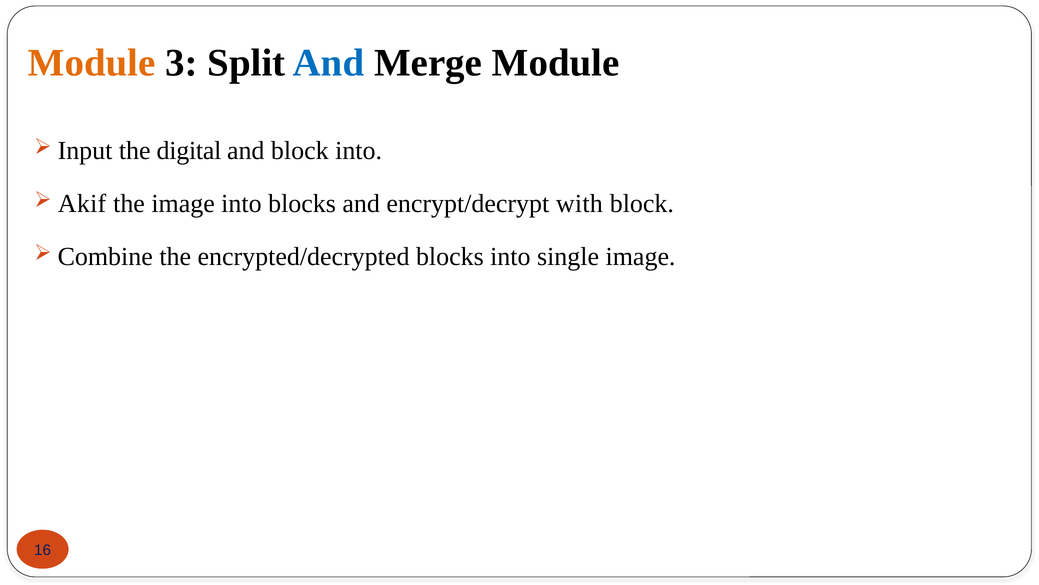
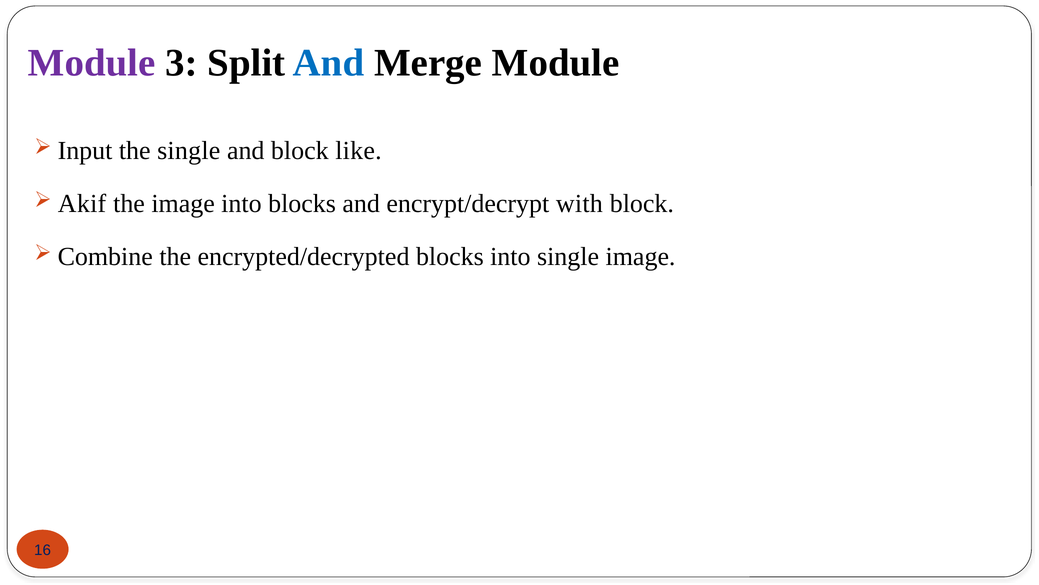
Module at (92, 63) colour: orange -> purple
the digital: digital -> single
block into: into -> like
